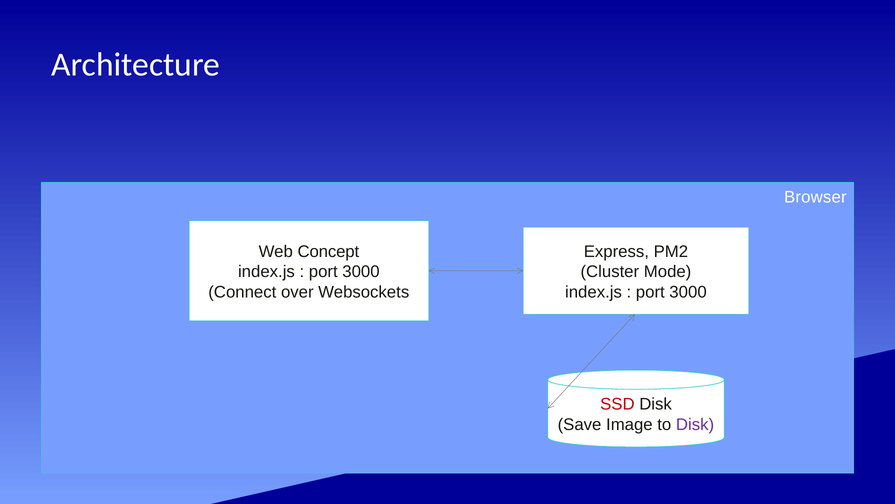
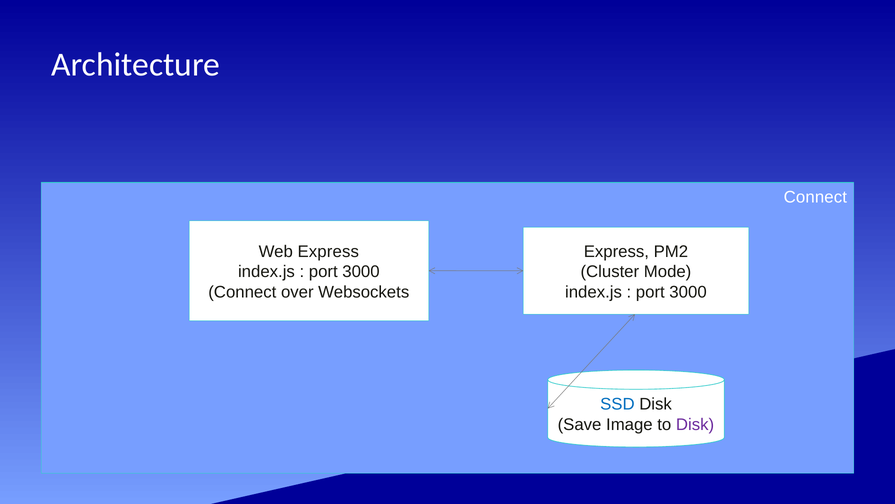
Browser at (815, 197): Browser -> Connect
Web Concept: Concept -> Express
SSD colour: red -> blue
